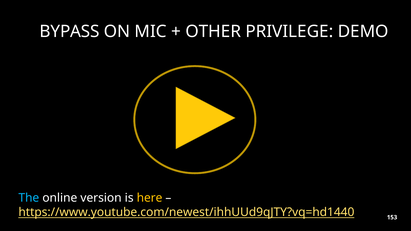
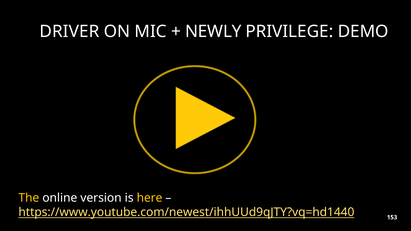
BYPASS: BYPASS -> DRIVER
OTHER: OTHER -> NEWLY
The colour: light blue -> yellow
